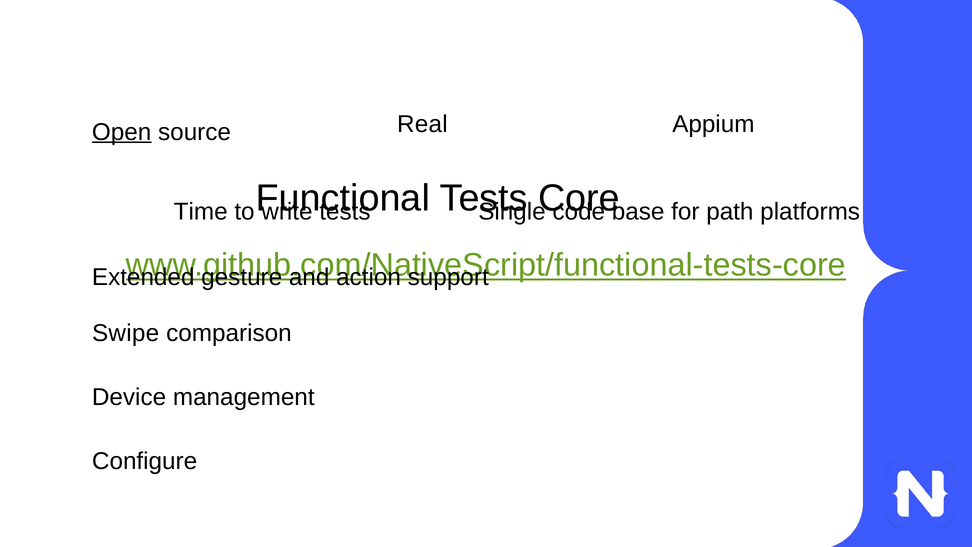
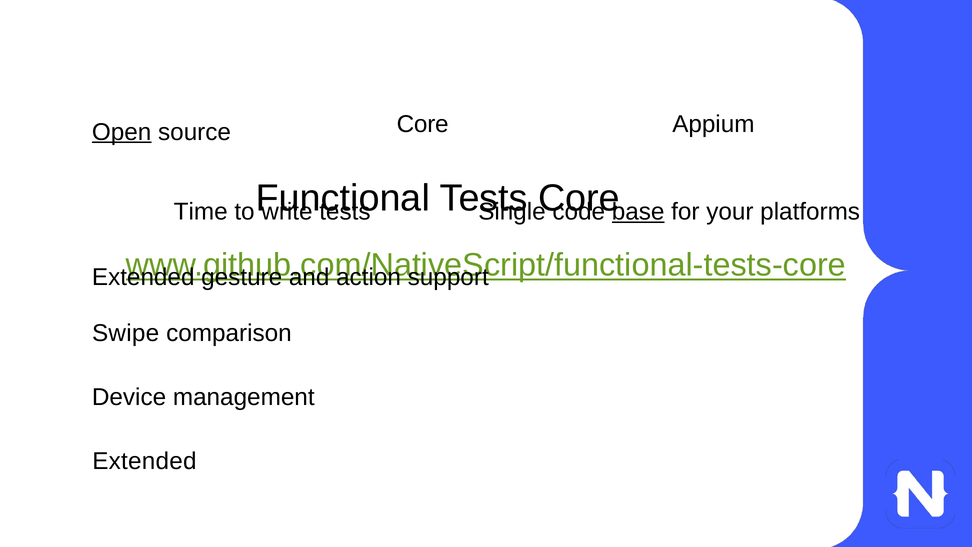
source Real: Real -> Core
base underline: none -> present
path: path -> your
Configure at (145, 461): Configure -> Extended
